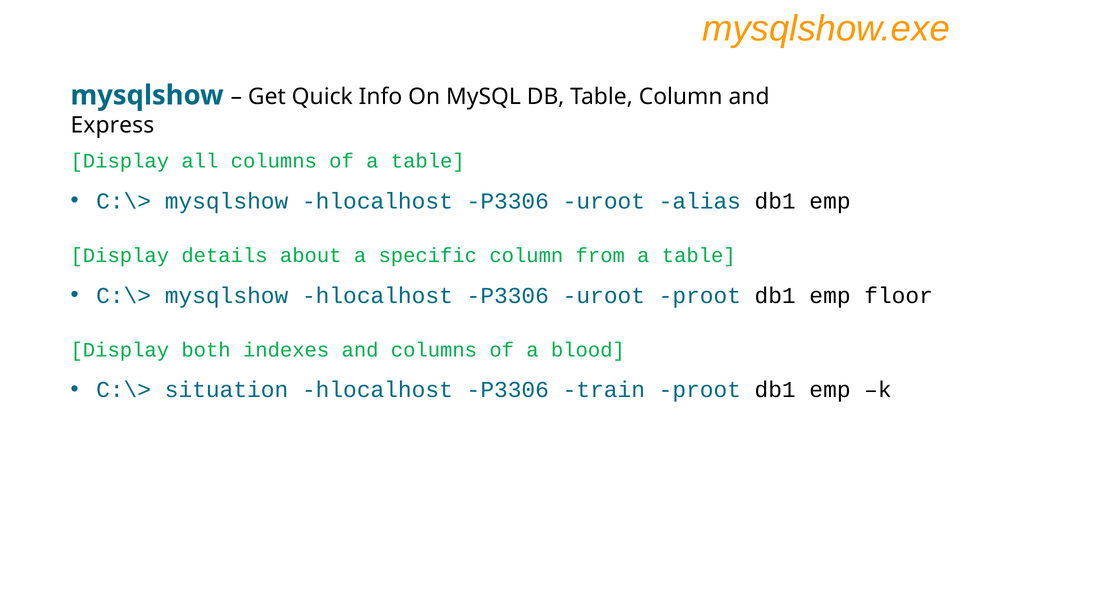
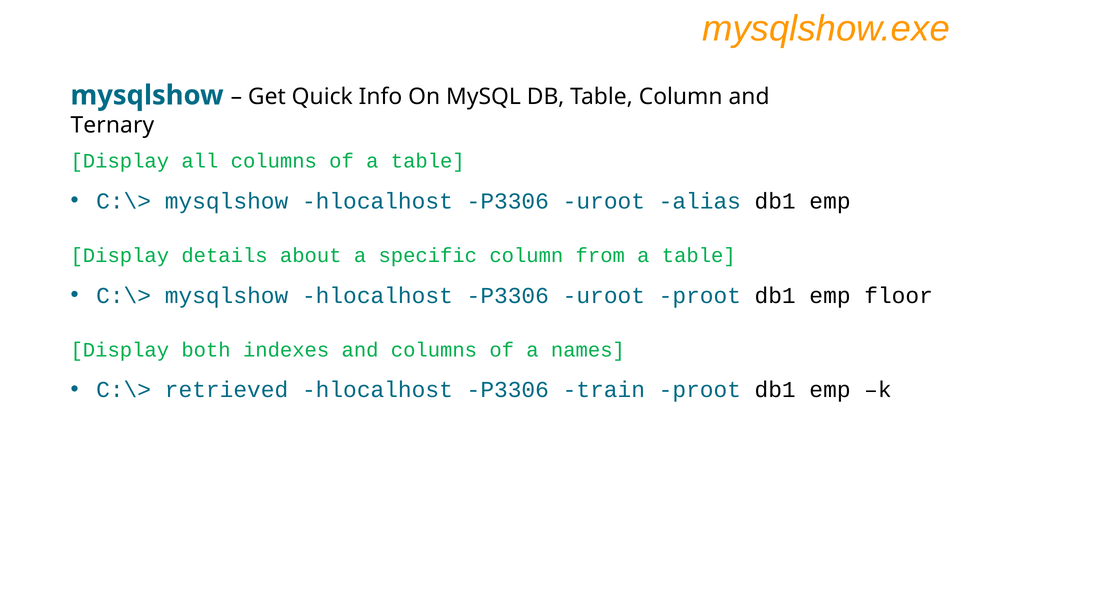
Express: Express -> Ternary
blood: blood -> names
situation: situation -> retrieved
